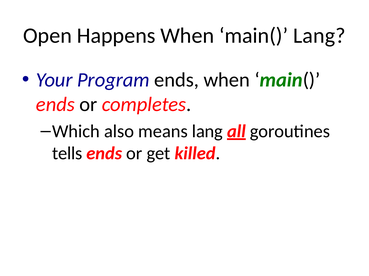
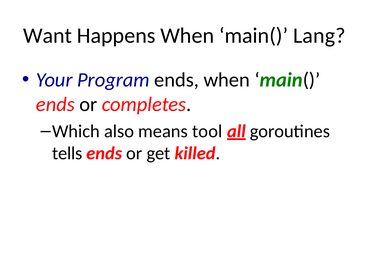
Open: Open -> Want
means lang: lang -> tool
